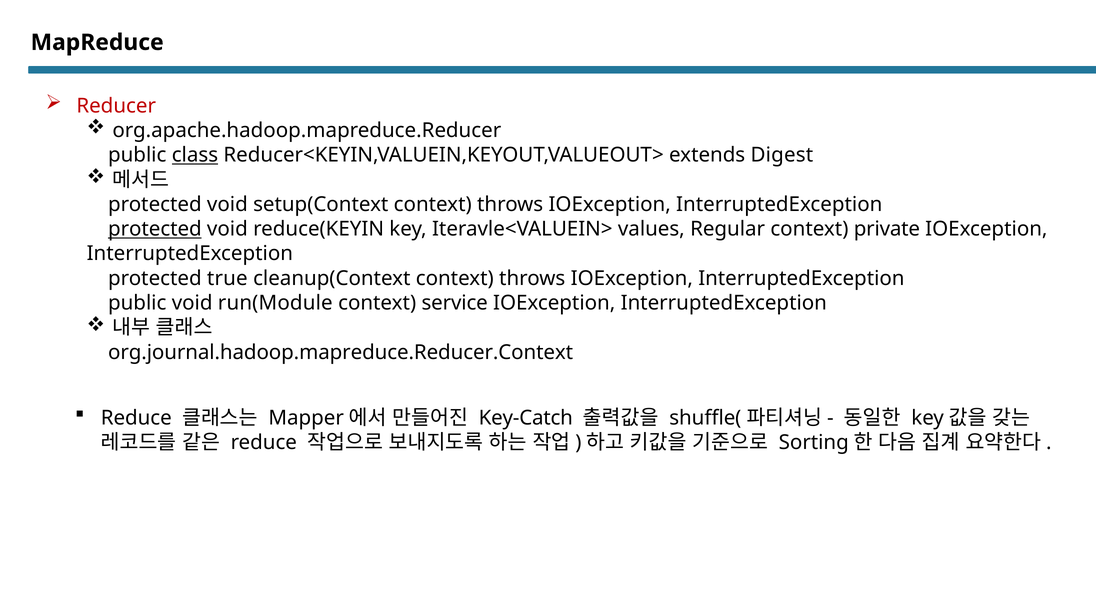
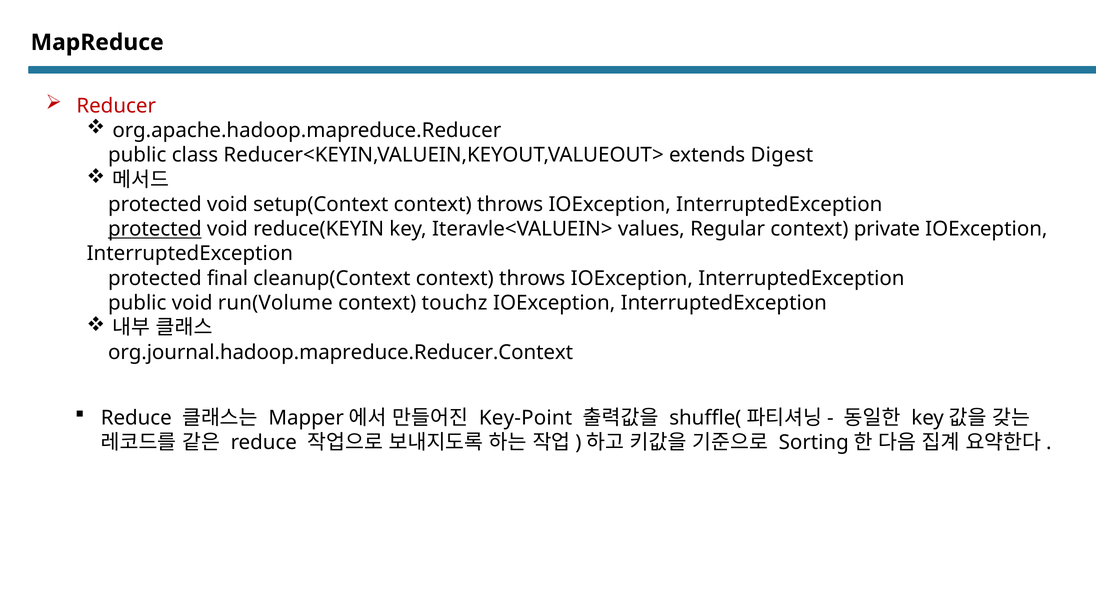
class underline: present -> none
true: true -> final
run(Module: run(Module -> run(Volume
service: service -> touchz
Key-Catch: Key-Catch -> Key-Point
